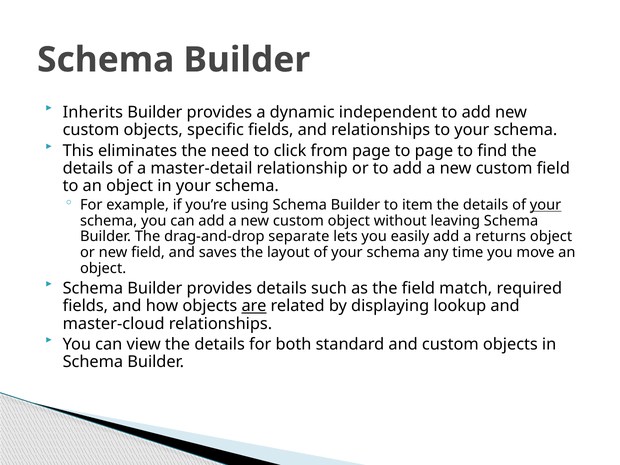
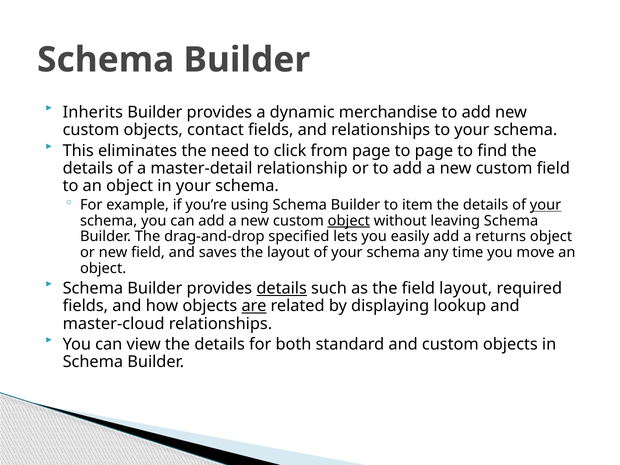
independent: independent -> merchandise
specific: specific -> contact
object at (349, 221) underline: none -> present
separate: separate -> specified
details at (282, 288) underline: none -> present
field match: match -> layout
